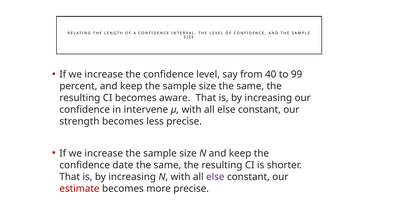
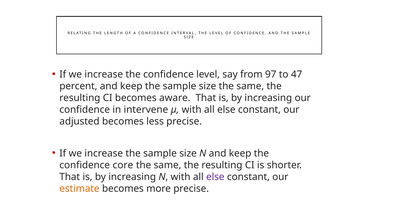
40: 40 -> 97
99: 99 -> 47
strength: strength -> adjusted
date: date -> core
estimate colour: red -> orange
